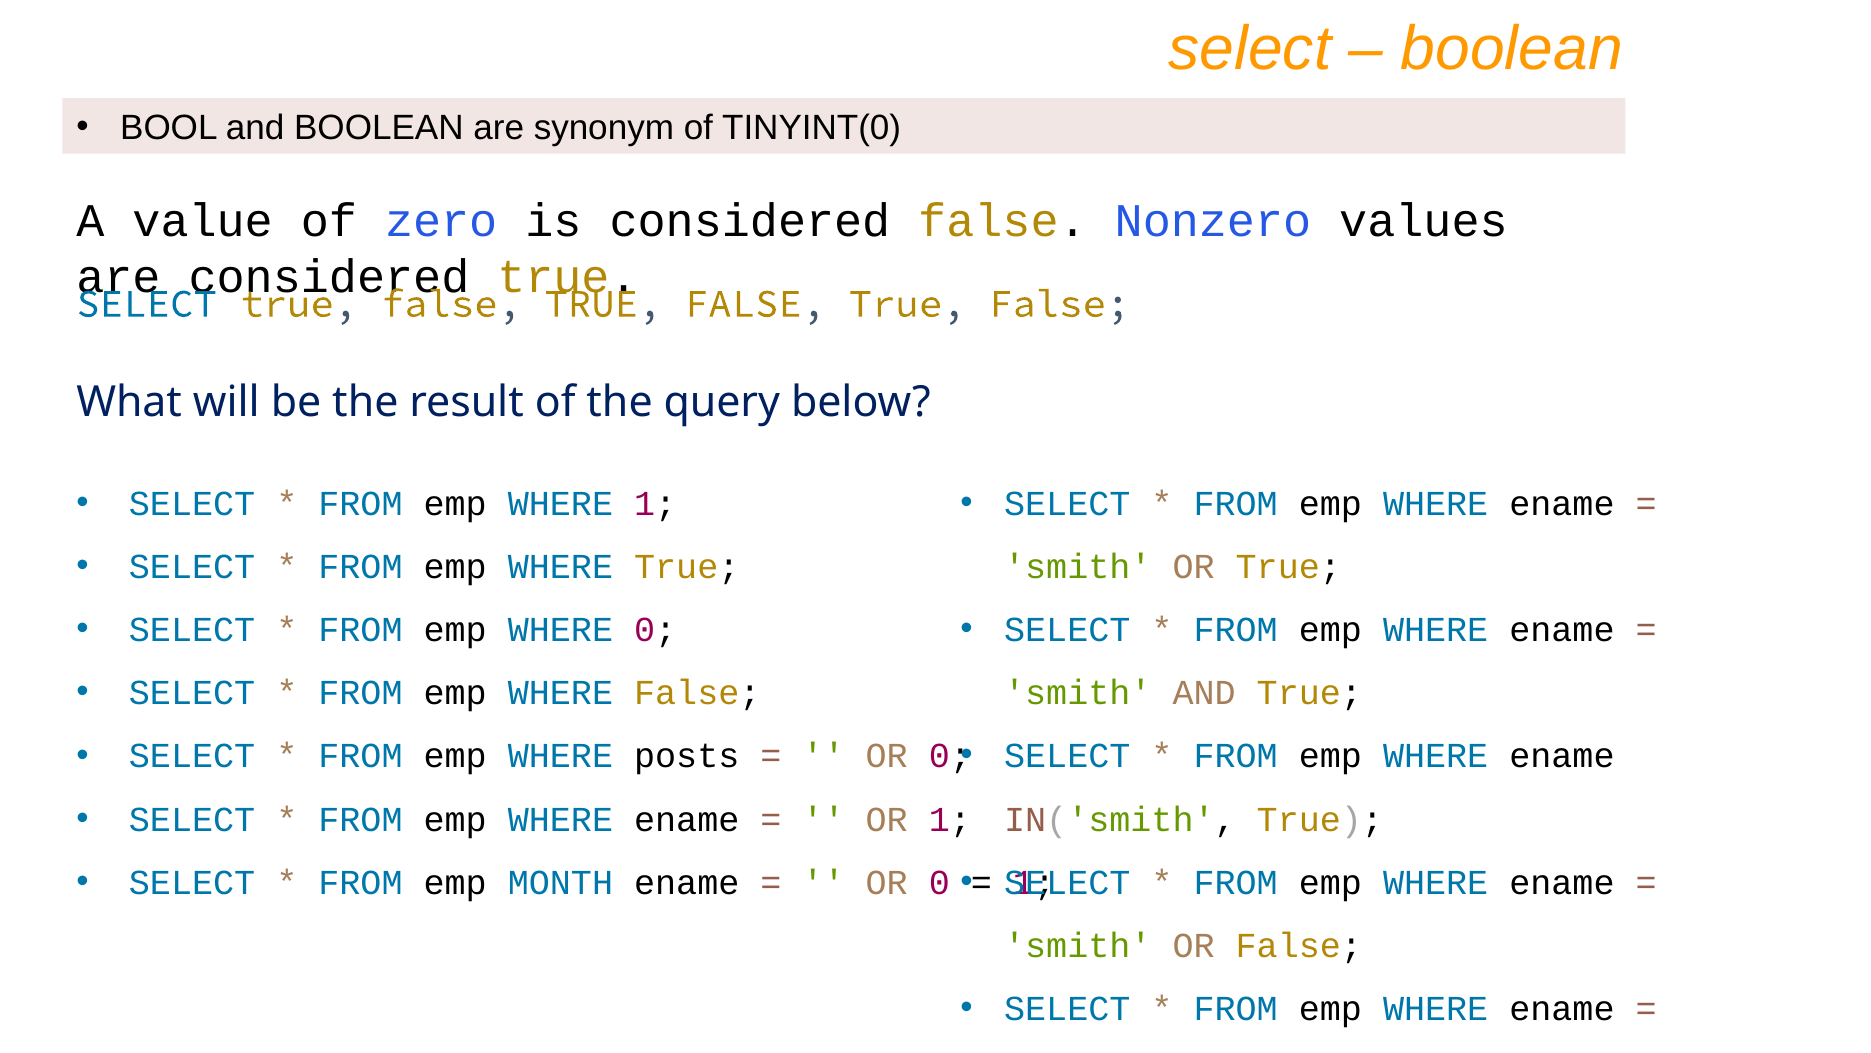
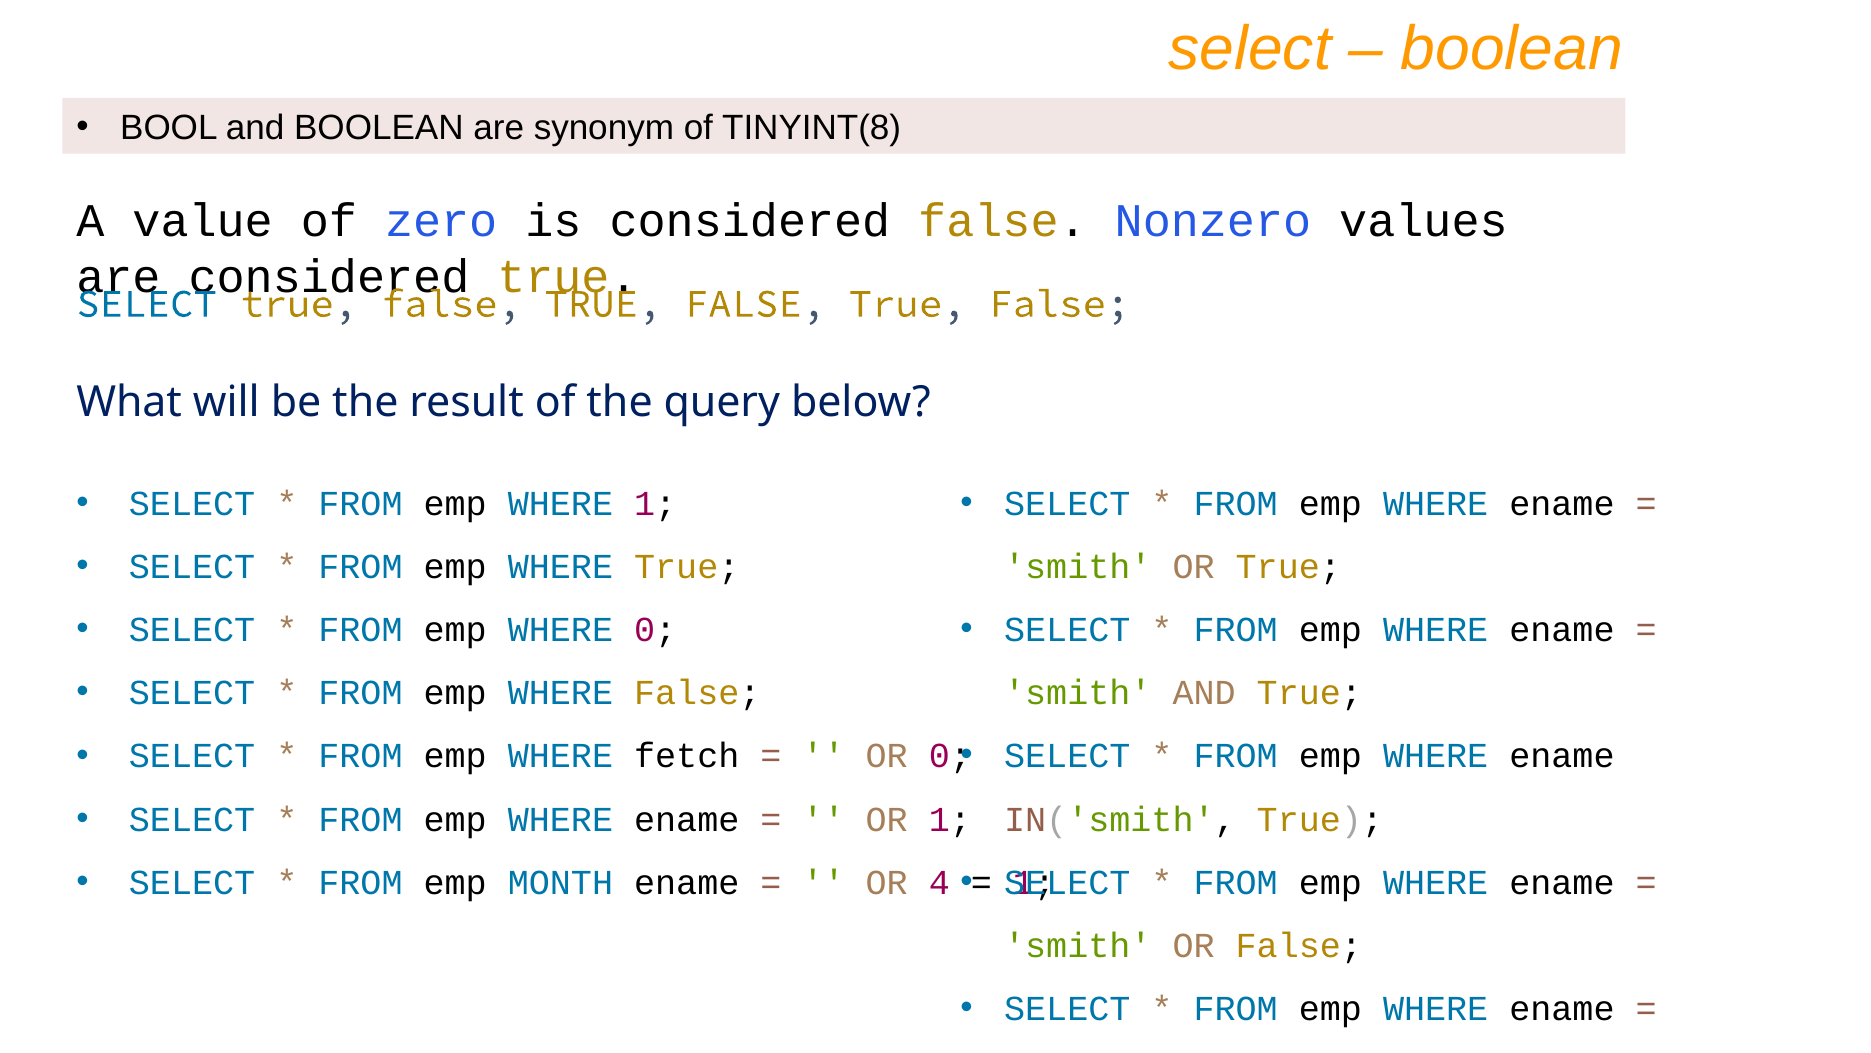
TINYINT(0: TINYINT(0 -> TINYINT(8
posts: posts -> fetch
0 at (939, 882): 0 -> 4
